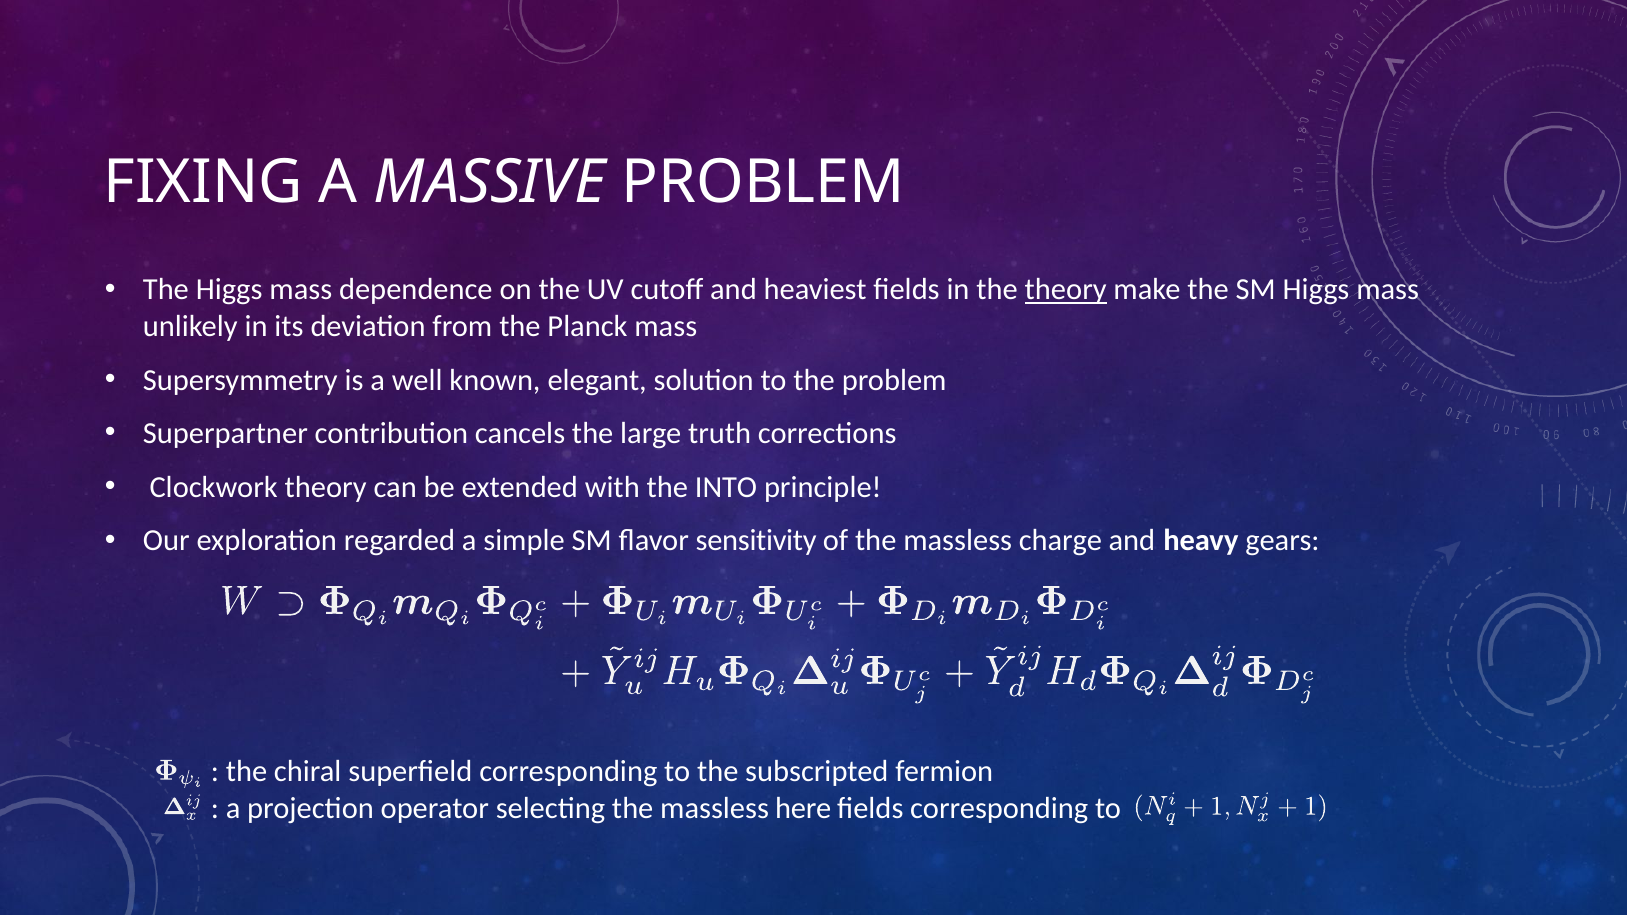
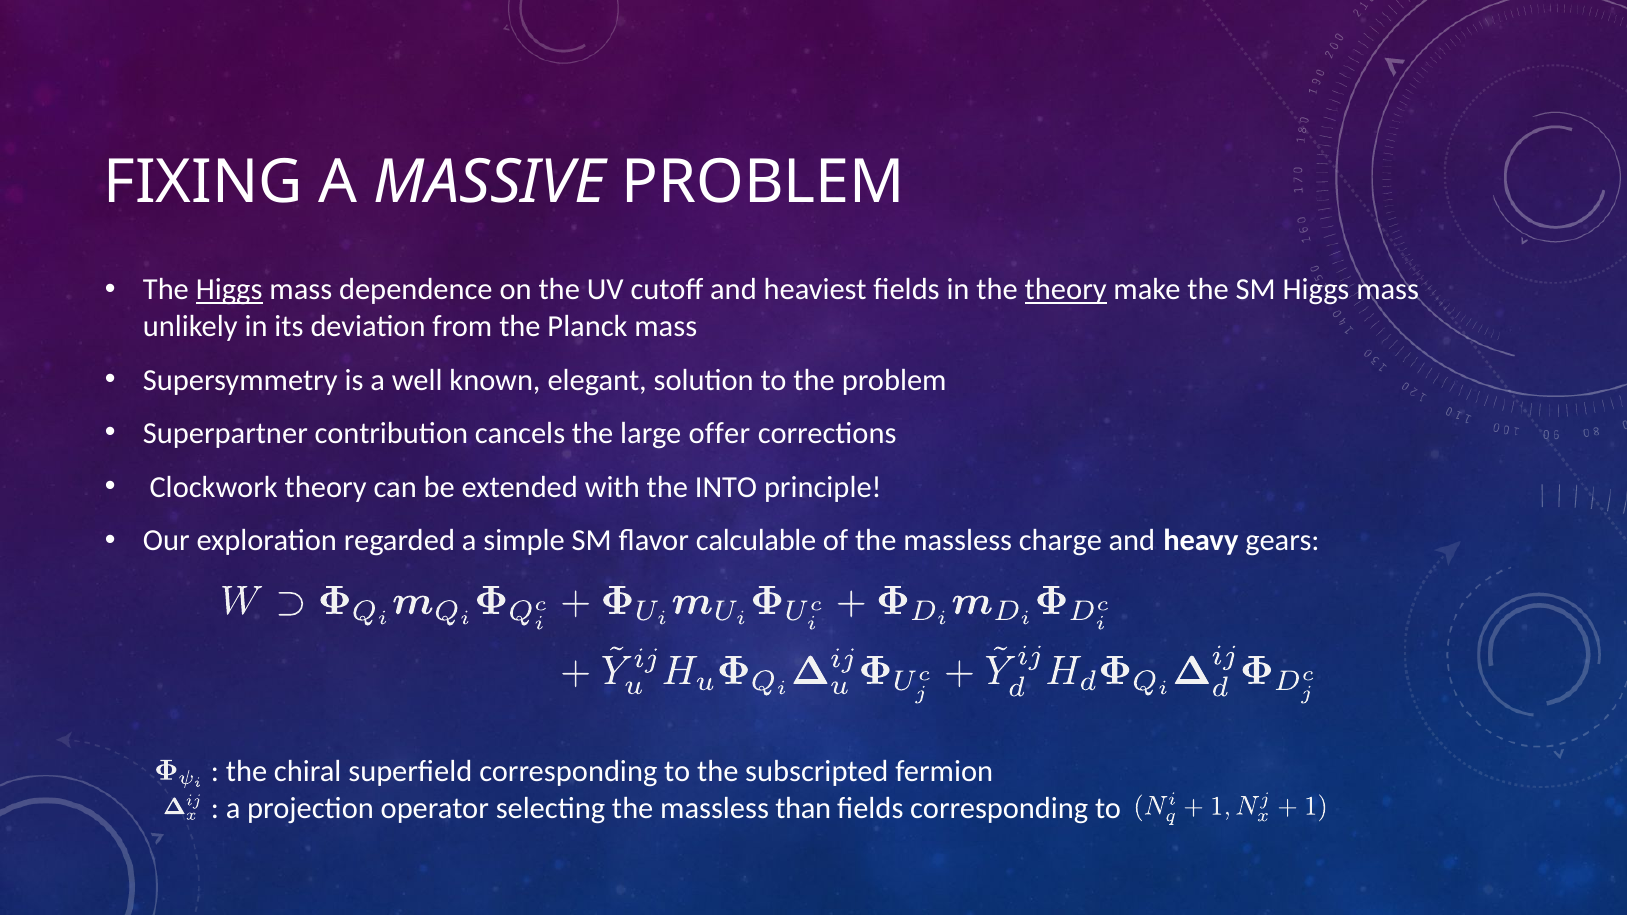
Higgs at (229, 290) underline: none -> present
truth: truth -> offer
sensitivity: sensitivity -> calculable
here: here -> than
